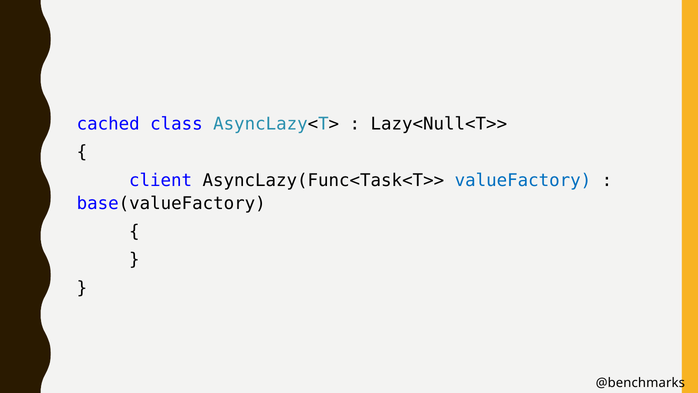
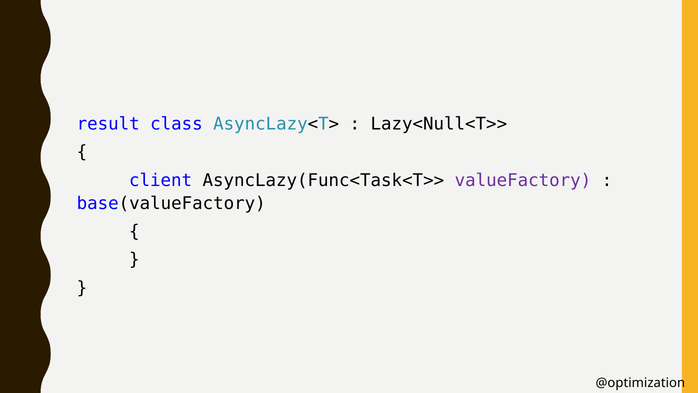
cached: cached -> result
valueFactory colour: blue -> purple
@benchmarks: @benchmarks -> @optimization
